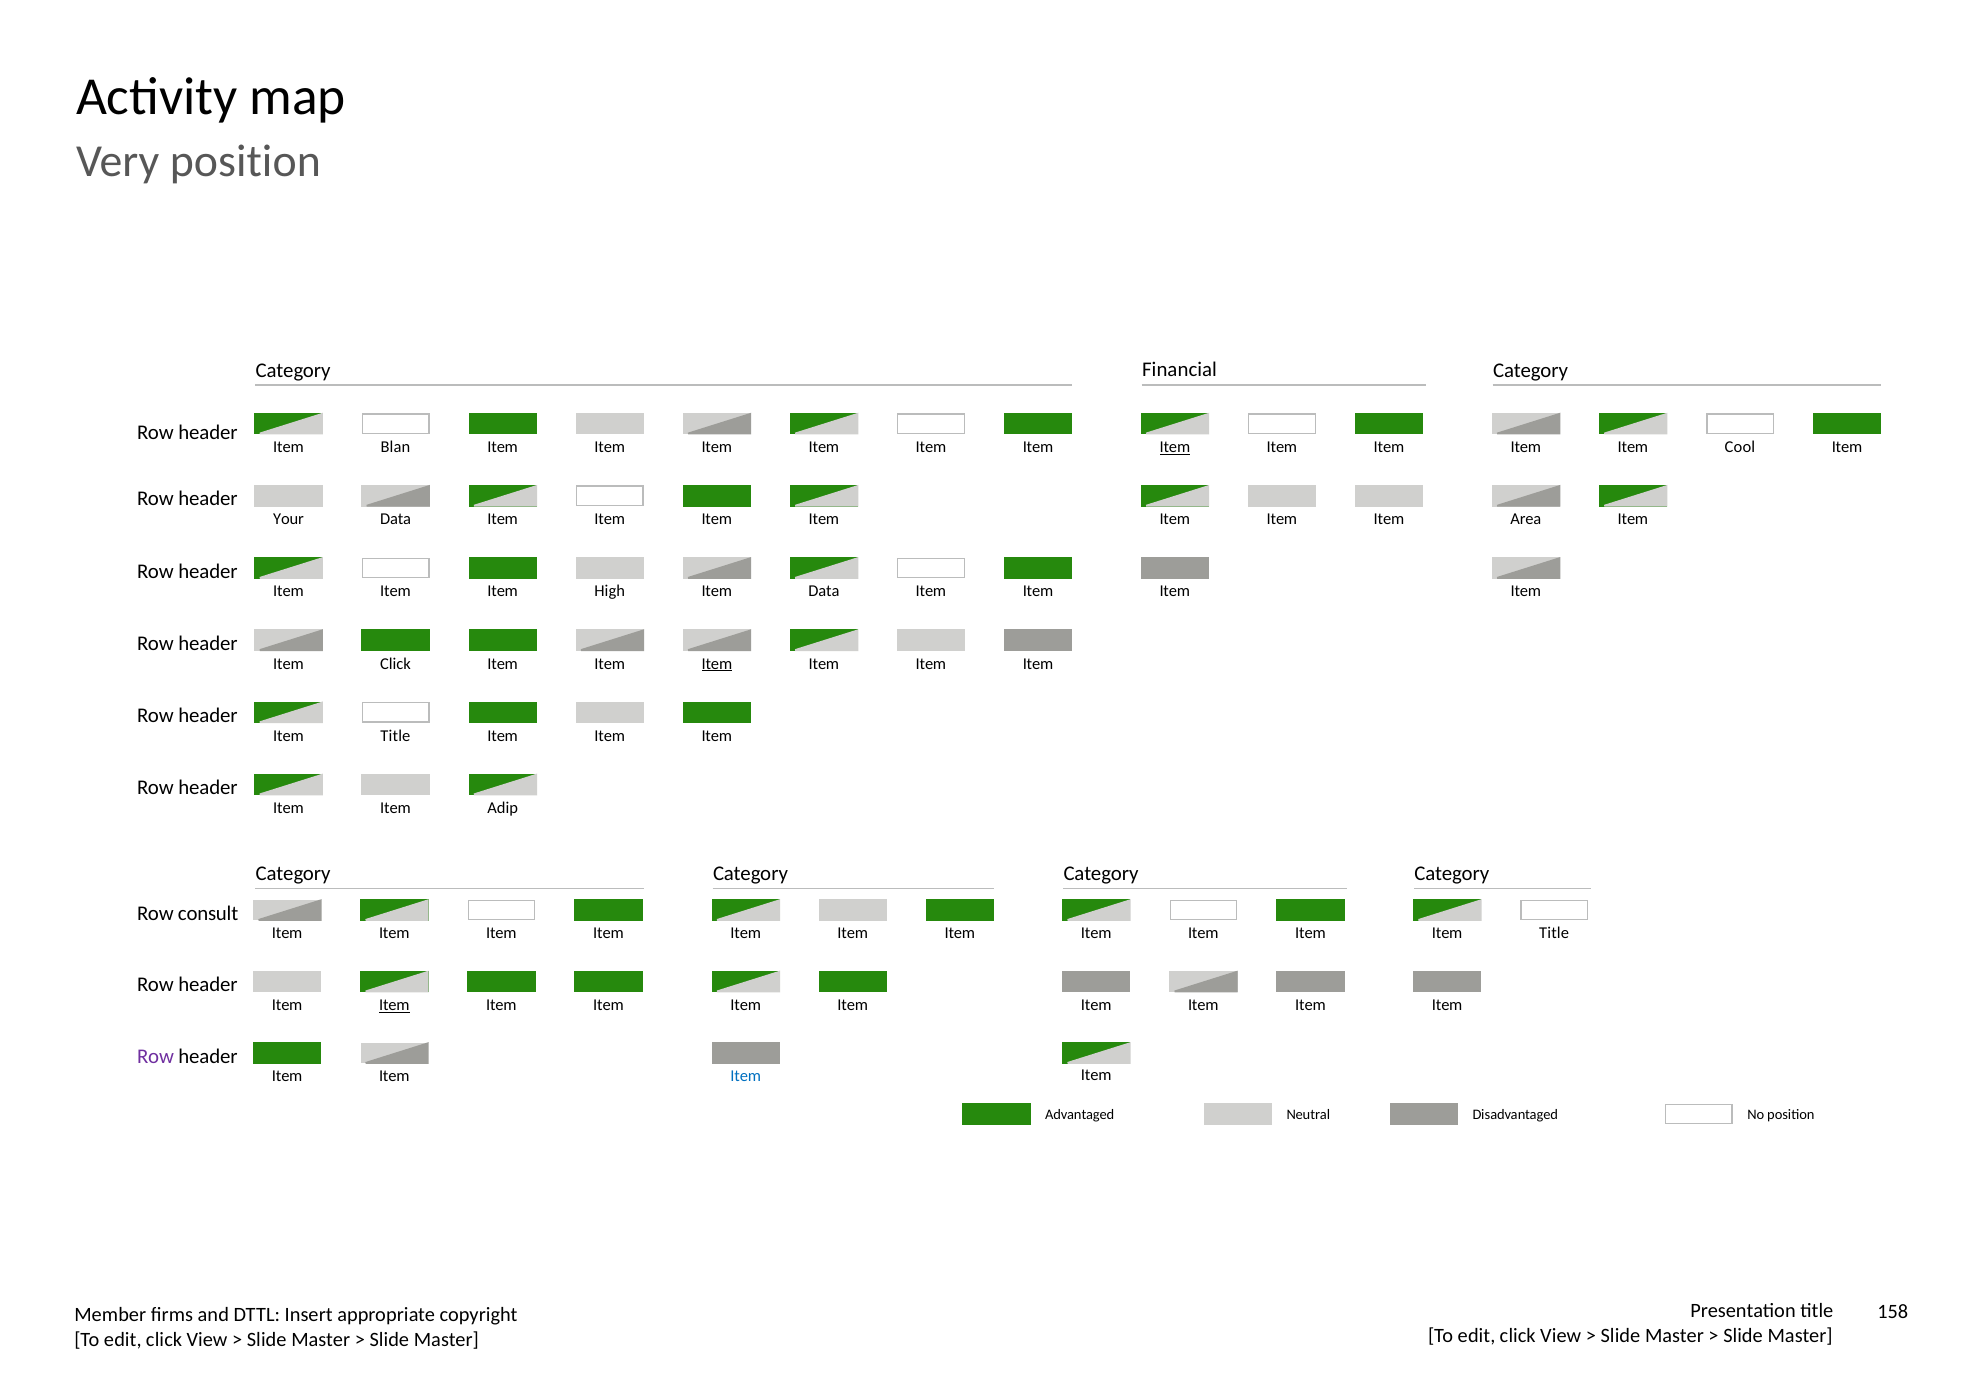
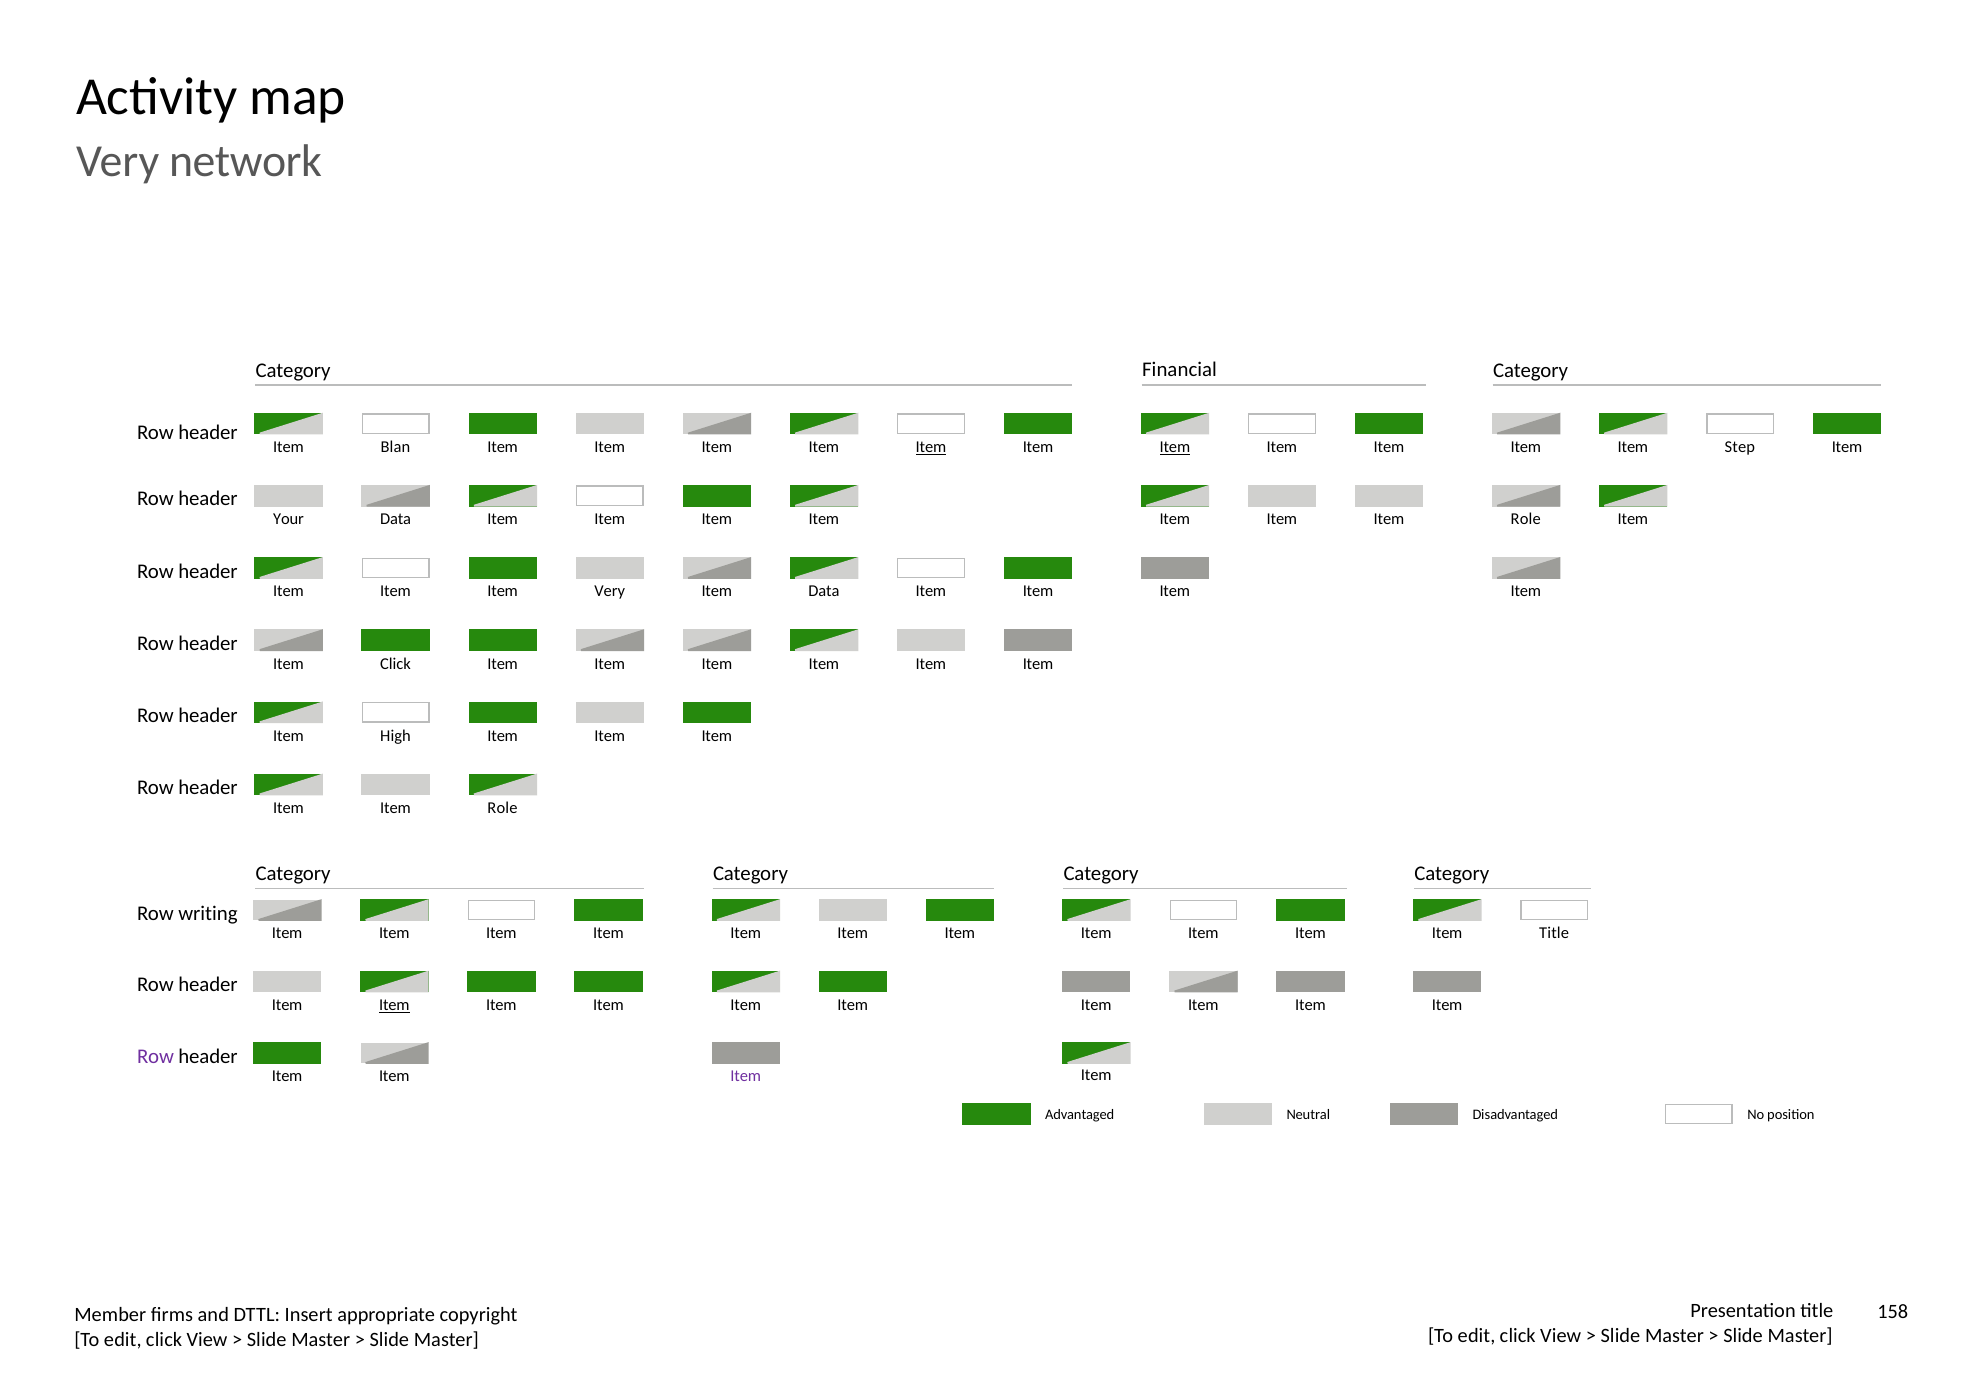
Very position: position -> network
Item at (931, 447) underline: none -> present
Cool: Cool -> Step
Area at (1526, 519): Area -> Role
Item High: High -> Very
Item at (717, 664) underline: present -> none
Title at (395, 736): Title -> High
Adip at (503, 808): Adip -> Role
consult: consult -> writing
Item at (746, 1077) colour: blue -> purple
